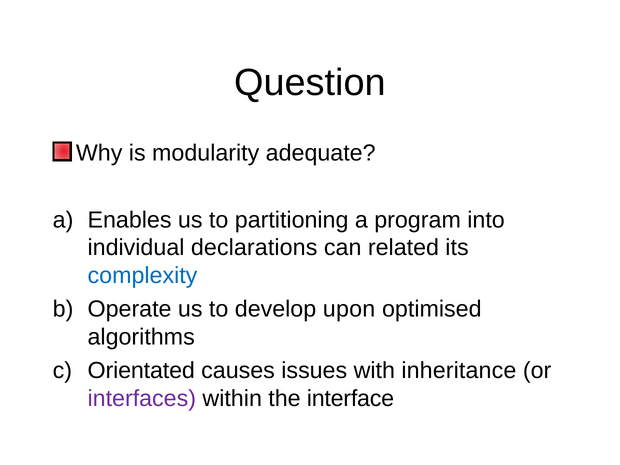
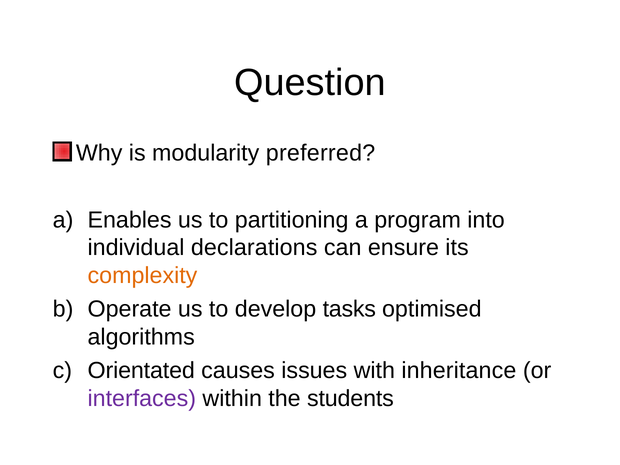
adequate: adequate -> preferred
related: related -> ensure
complexity colour: blue -> orange
upon: upon -> tasks
interface: interface -> students
